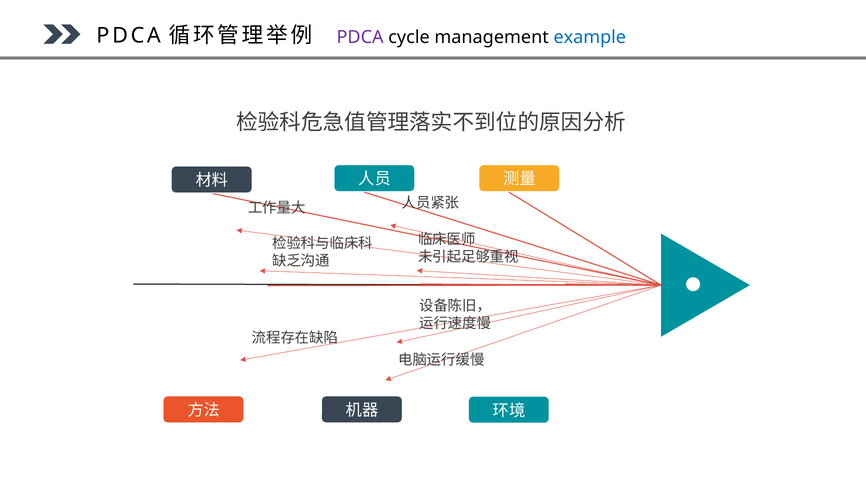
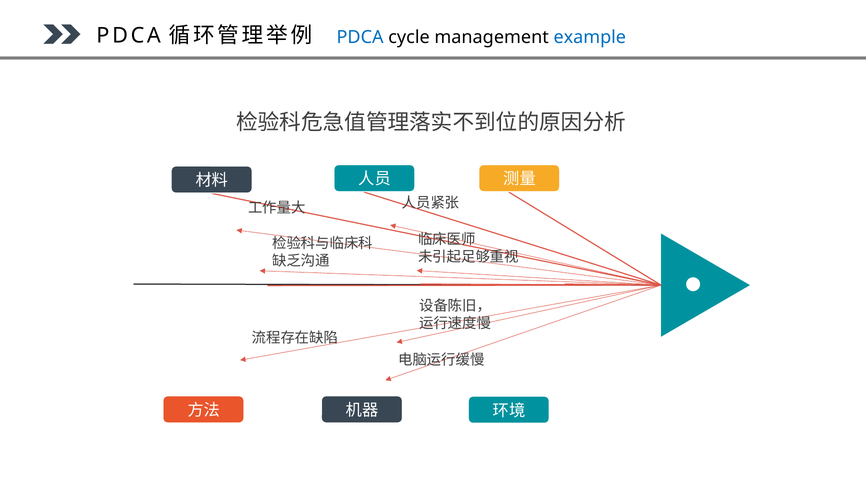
PDCA at (360, 37) colour: purple -> blue
